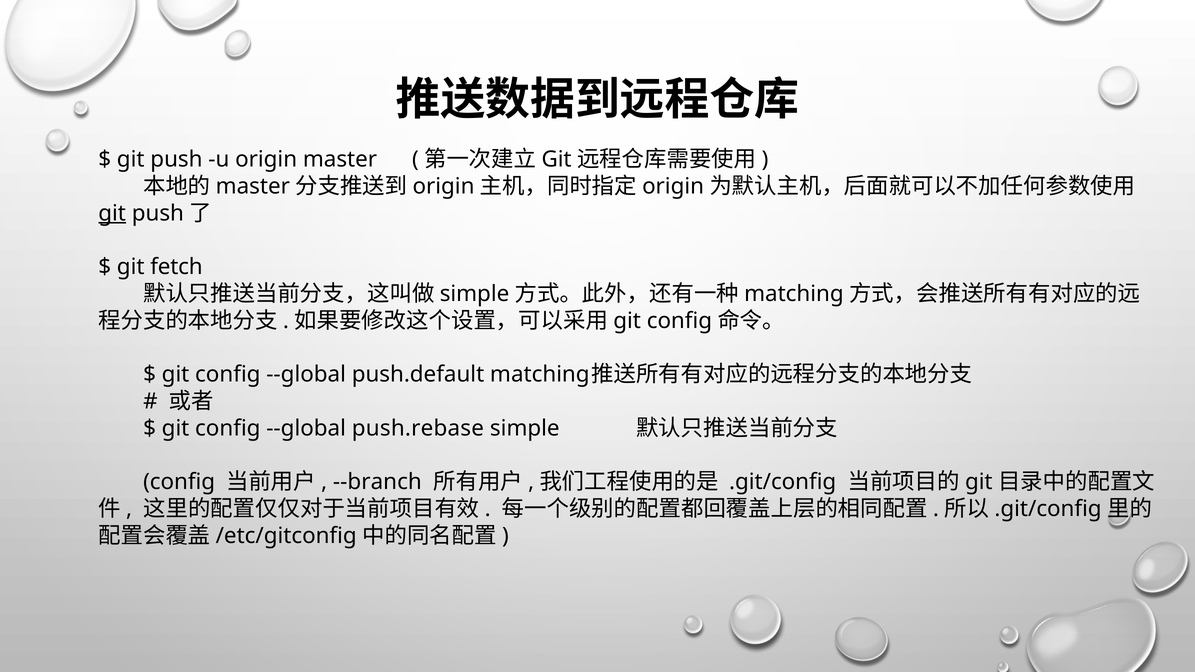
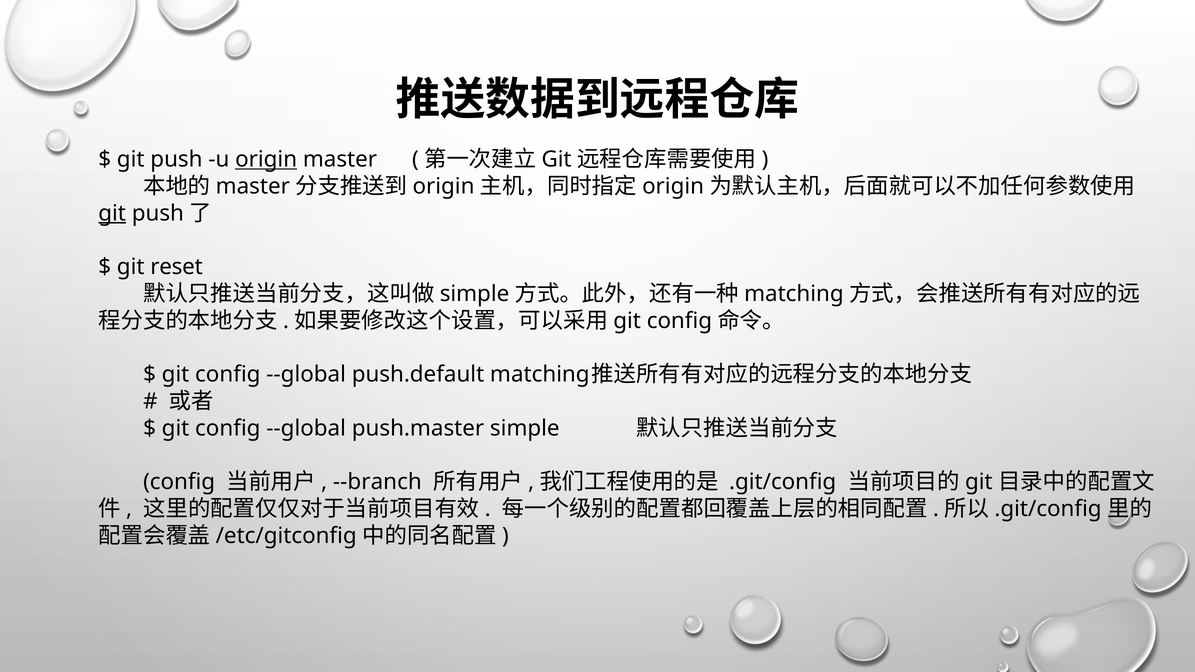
origin underline: none -> present
fetch: fetch -> reset
push.rebase: push.rebase -> push.master
